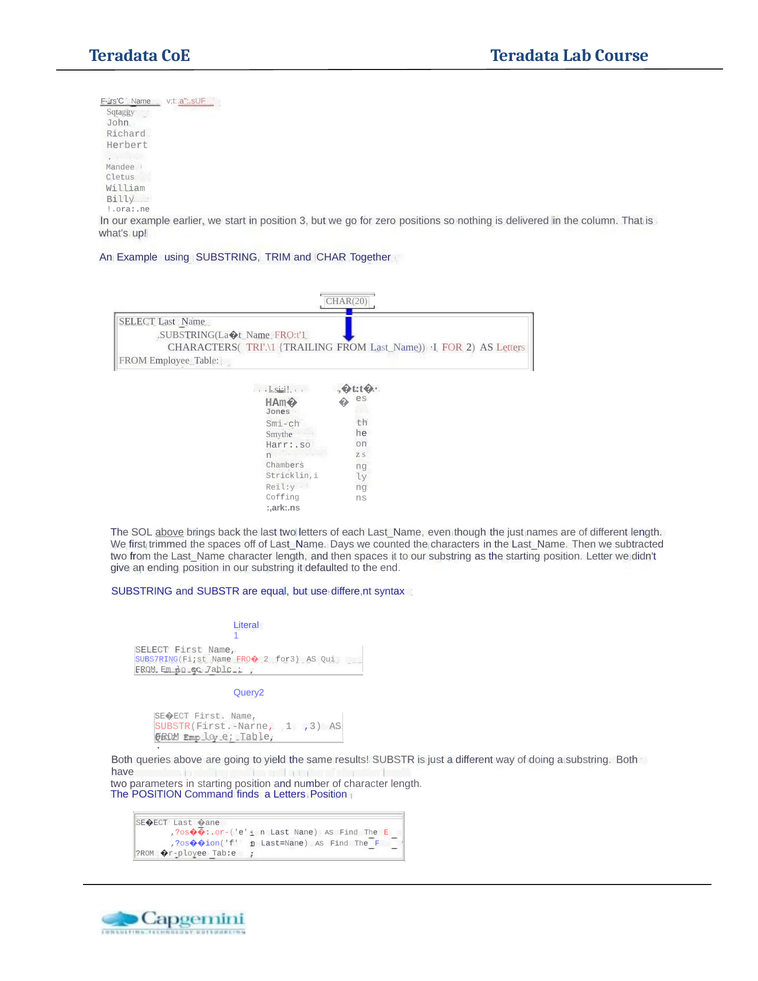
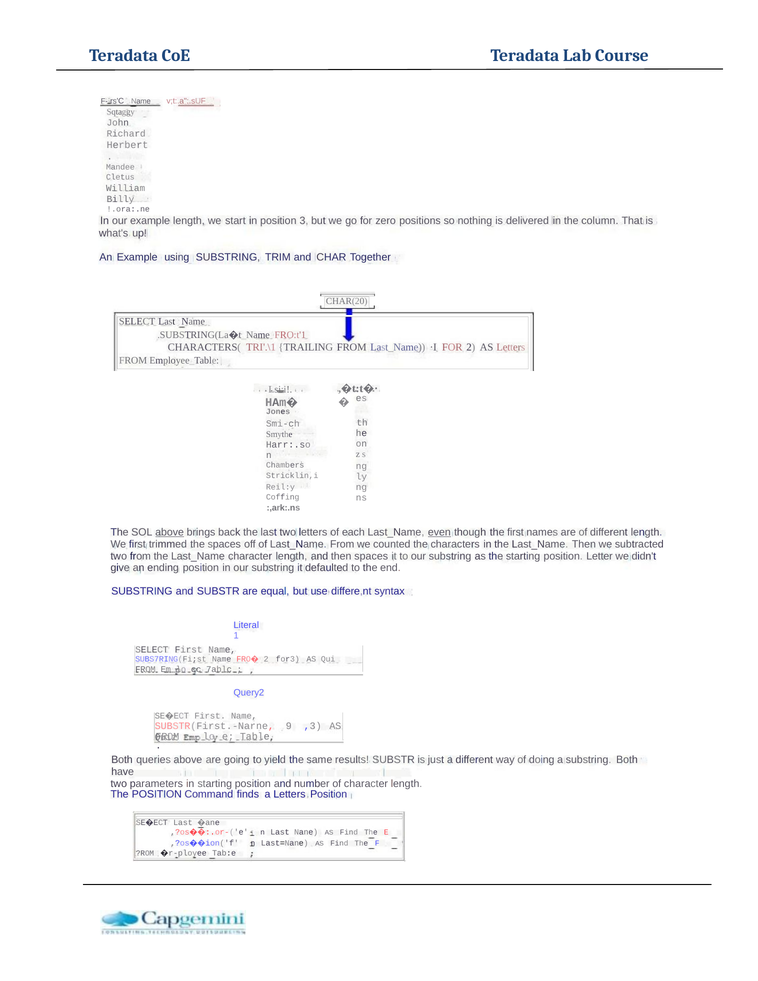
example earlier: earlier -> length
even underline: none -> present
the just: just -> first
Last_Name Days: Days -> From
SUBSTR(First.-Narne 1: 1 -> 9
